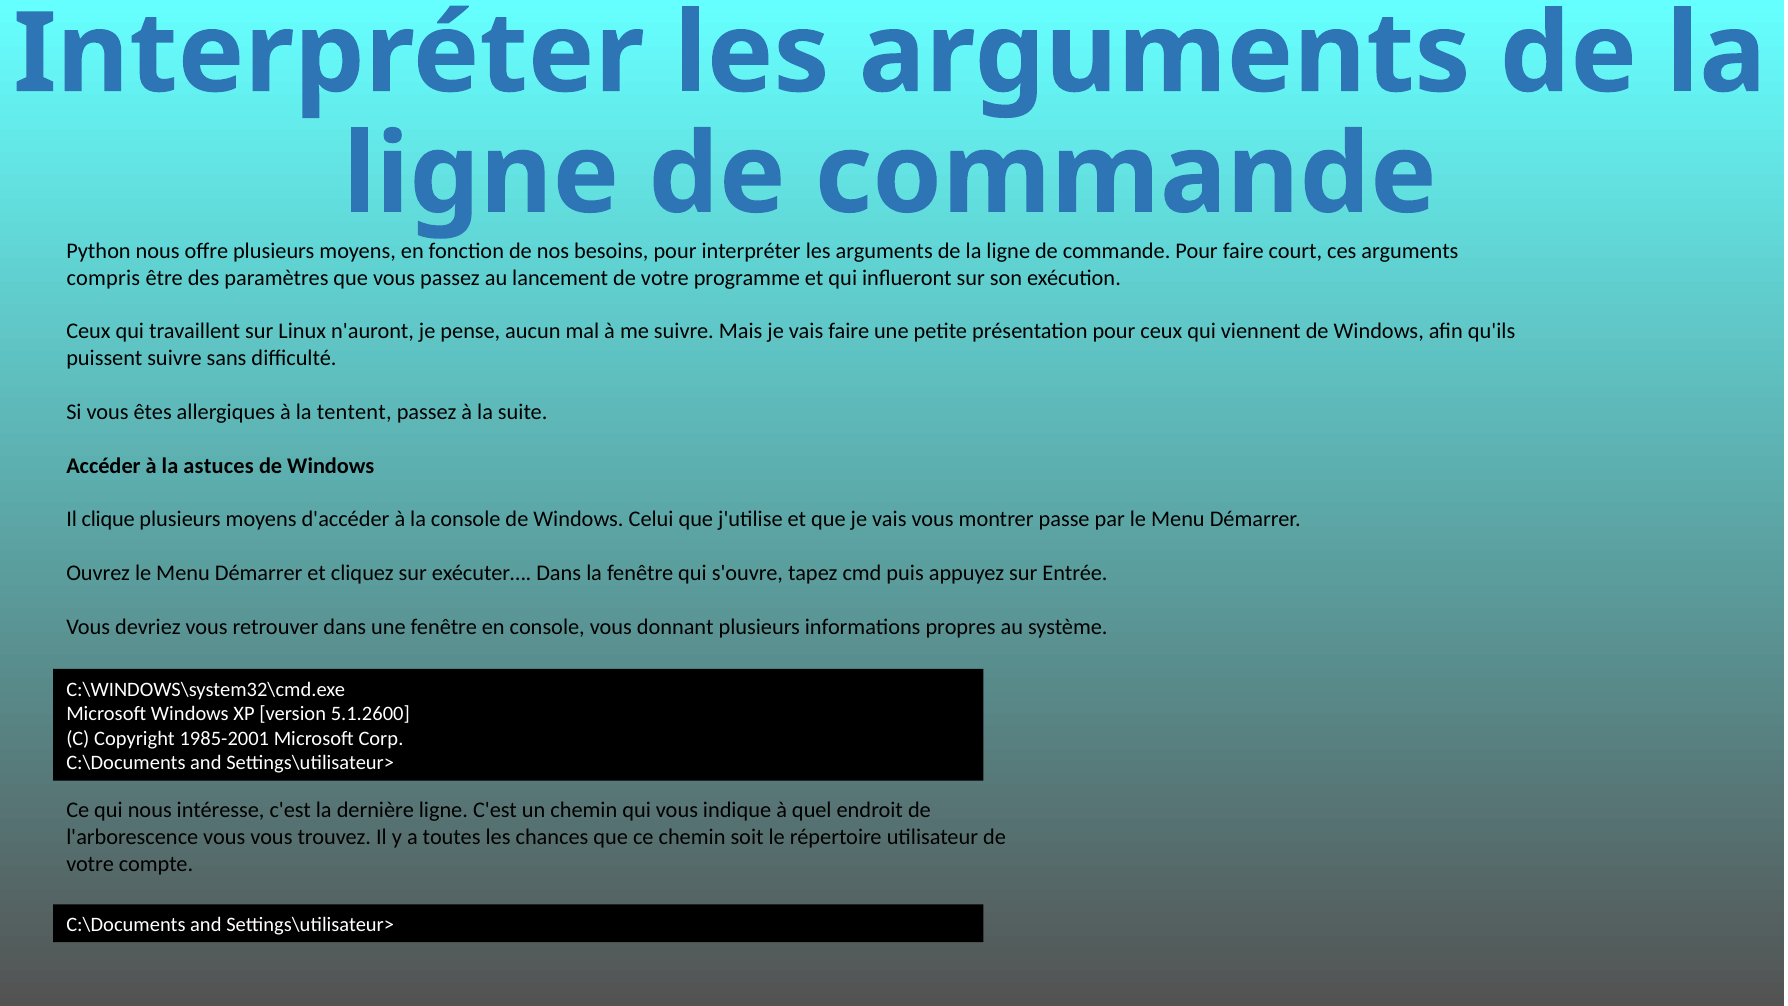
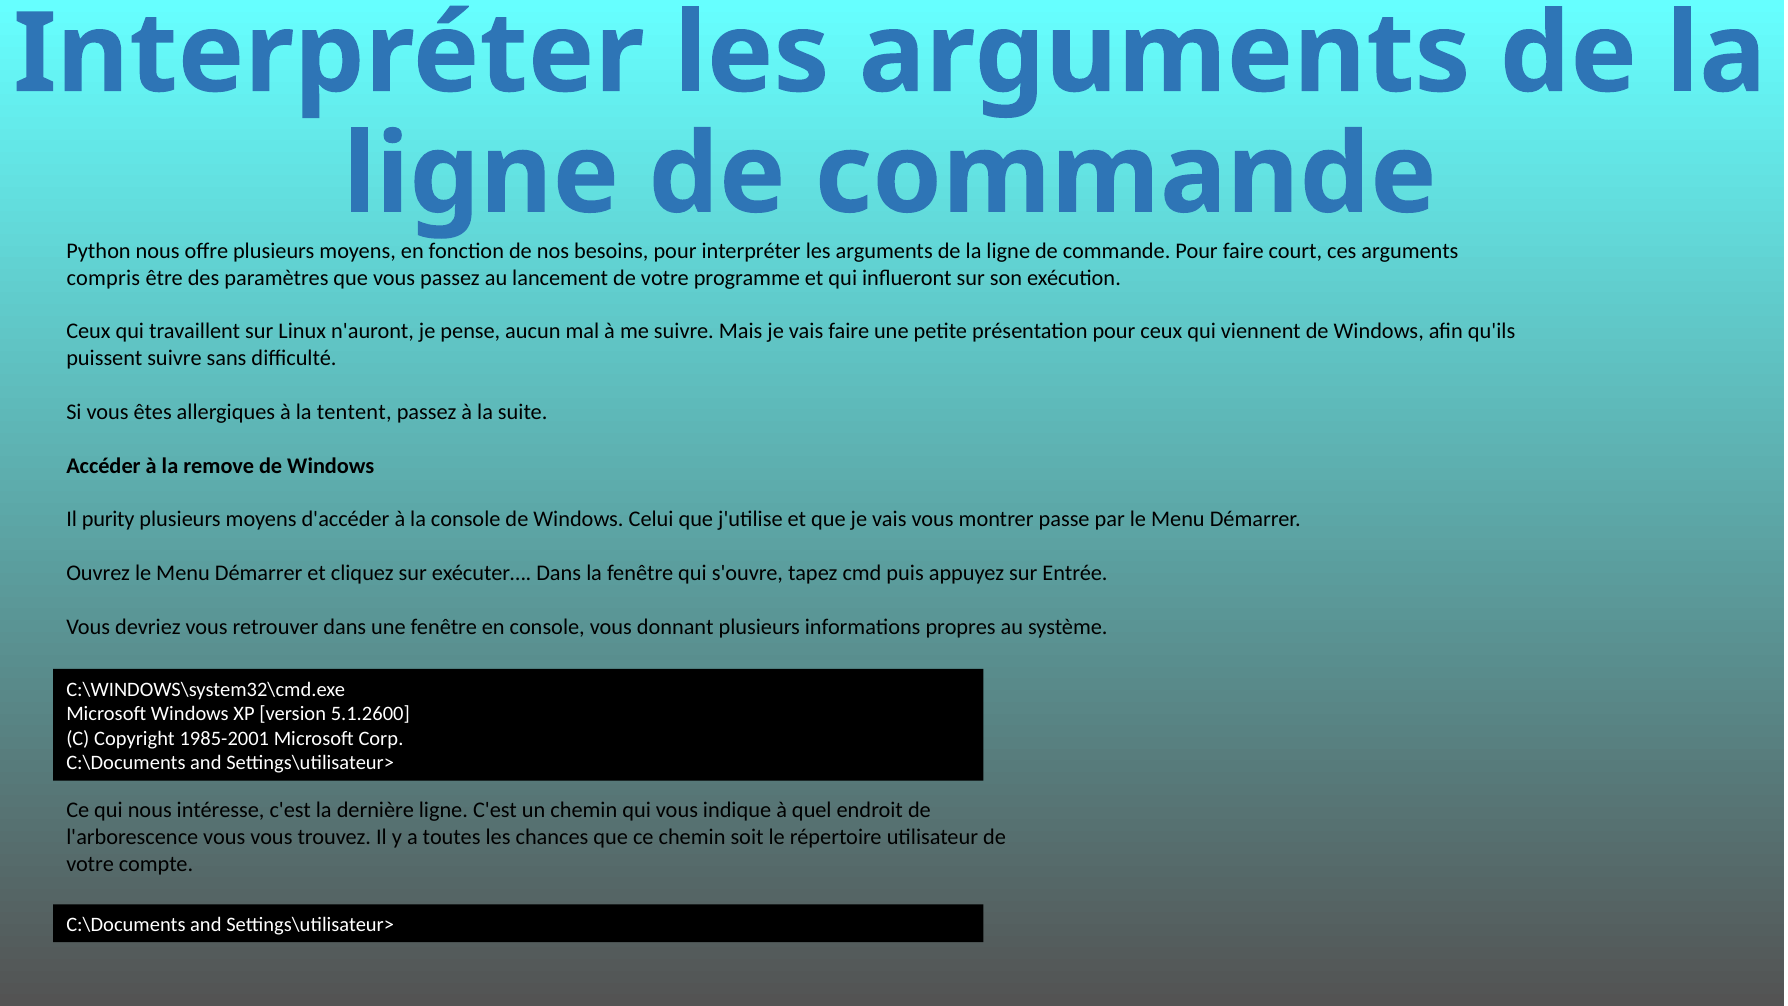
astuces: astuces -> remove
clique: clique -> purity
